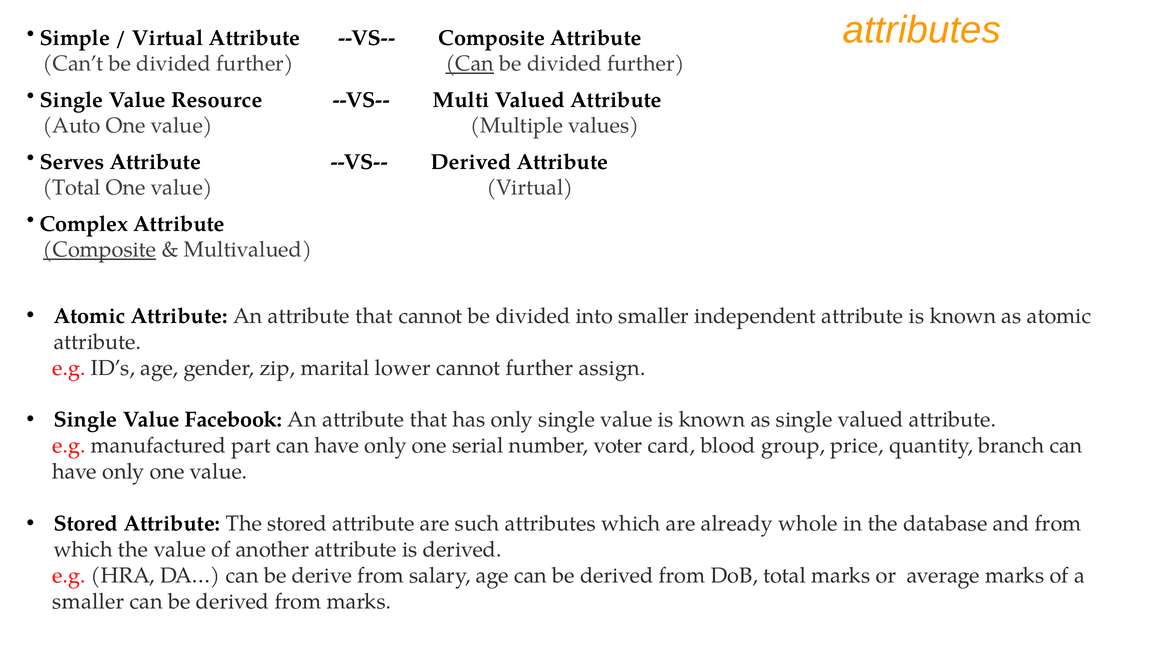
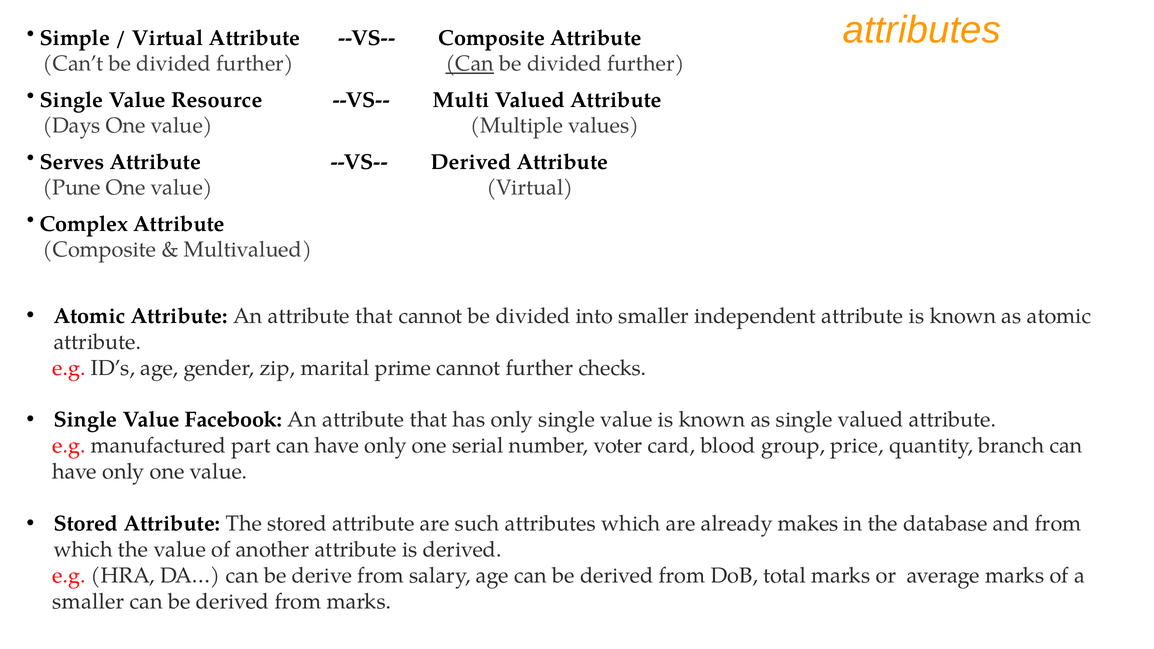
Auto: Auto -> Days
Total at (72, 188): Total -> Pune
Composite at (100, 250) underline: present -> none
lower: lower -> prime
assign: assign -> checks
whole: whole -> makes
